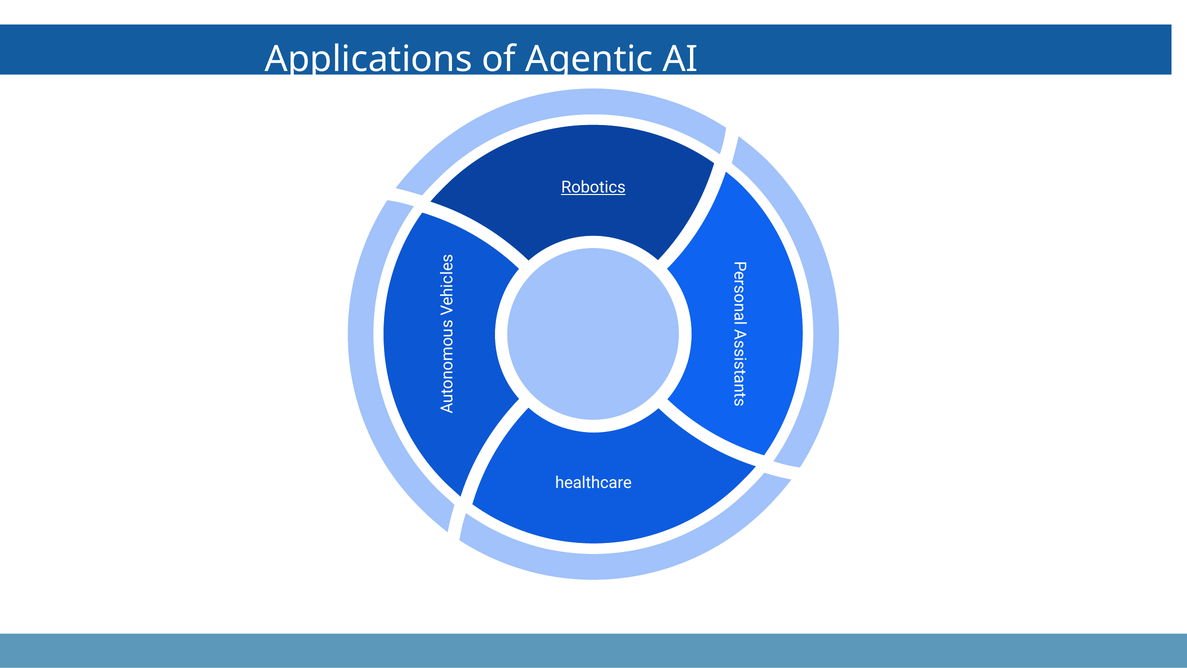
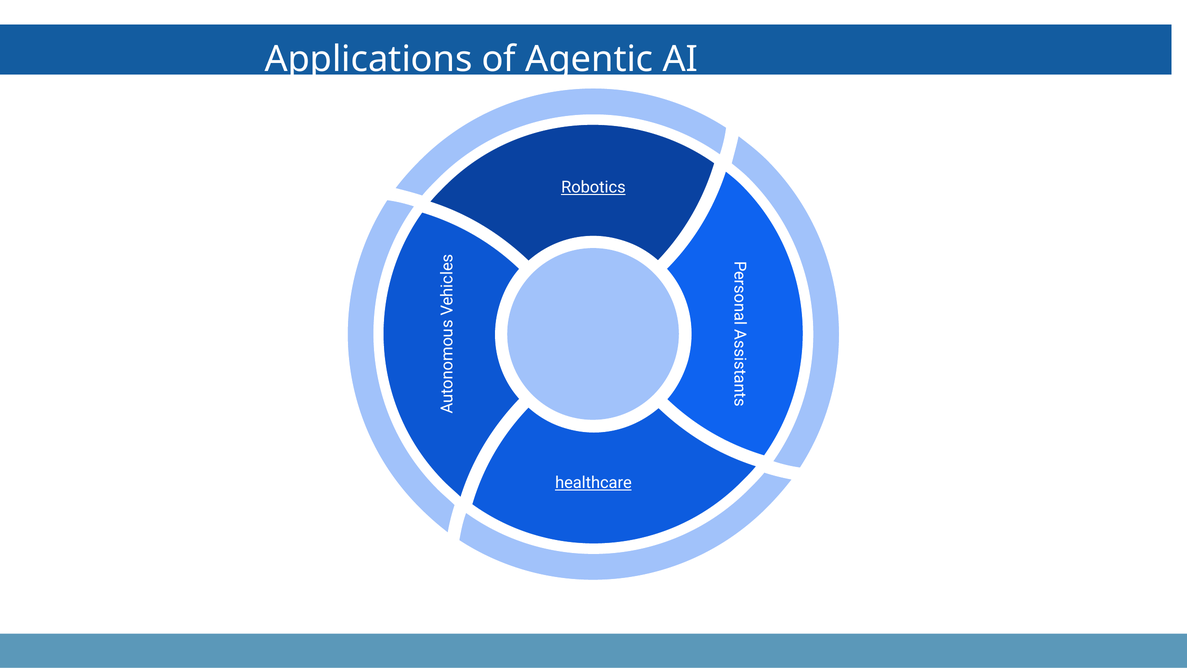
healthcare underline: none -> present
